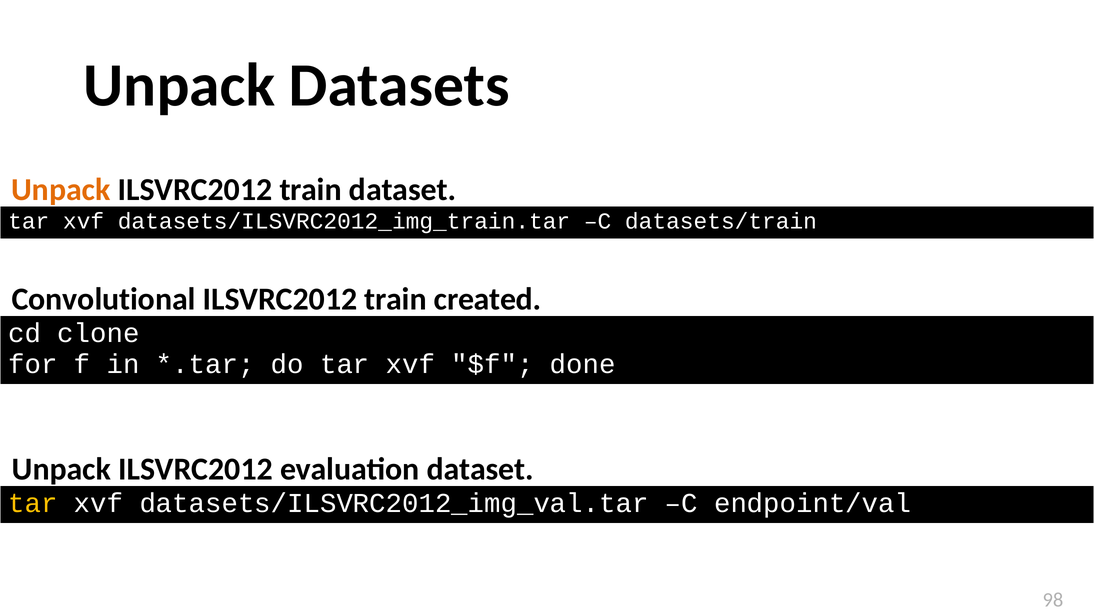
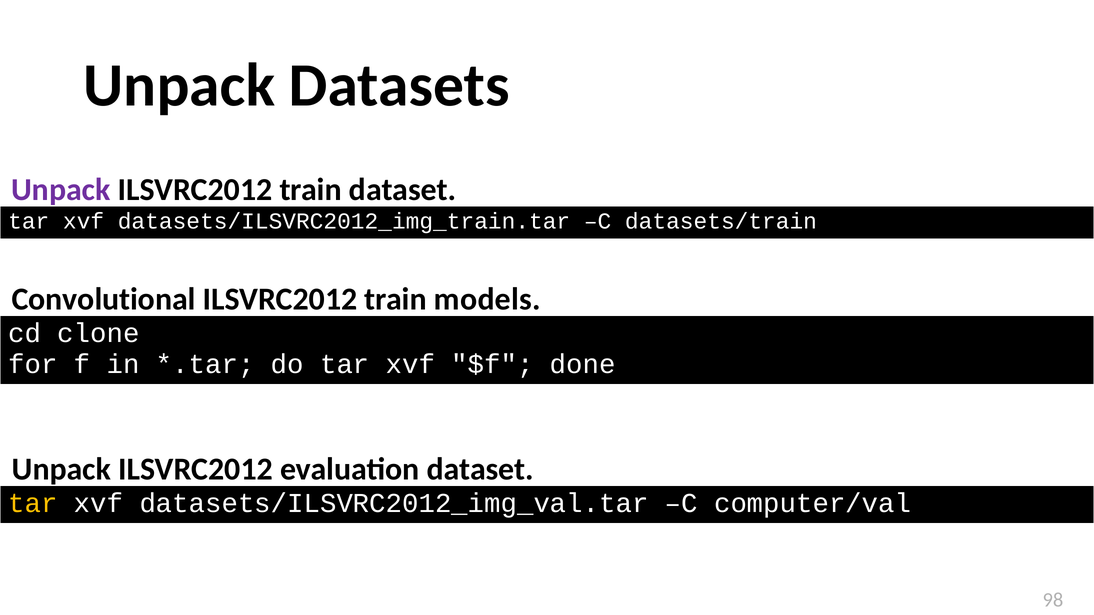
Unpack at (61, 190) colour: orange -> purple
created: created -> models
endpoint/val: endpoint/val -> computer/val
